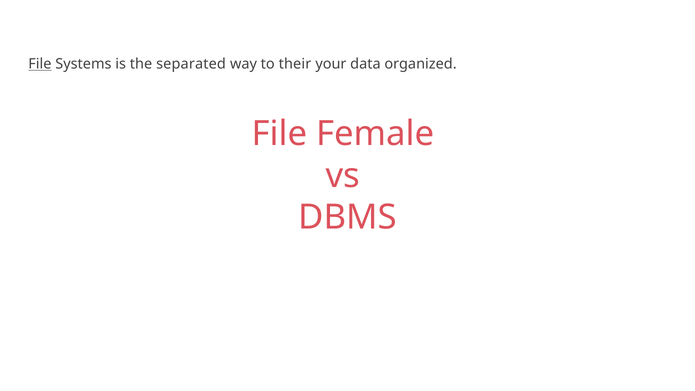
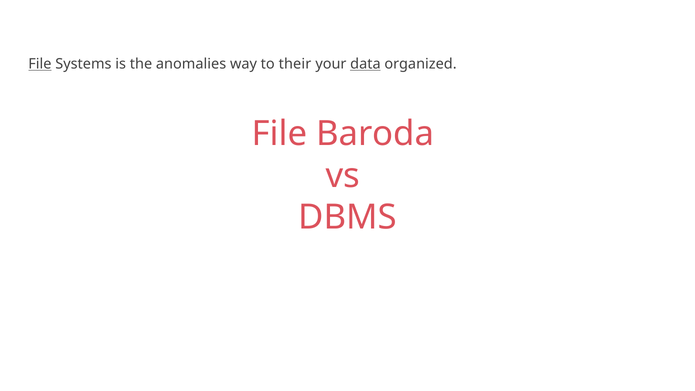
separated: separated -> anomalies
data underline: none -> present
Female: Female -> Baroda
